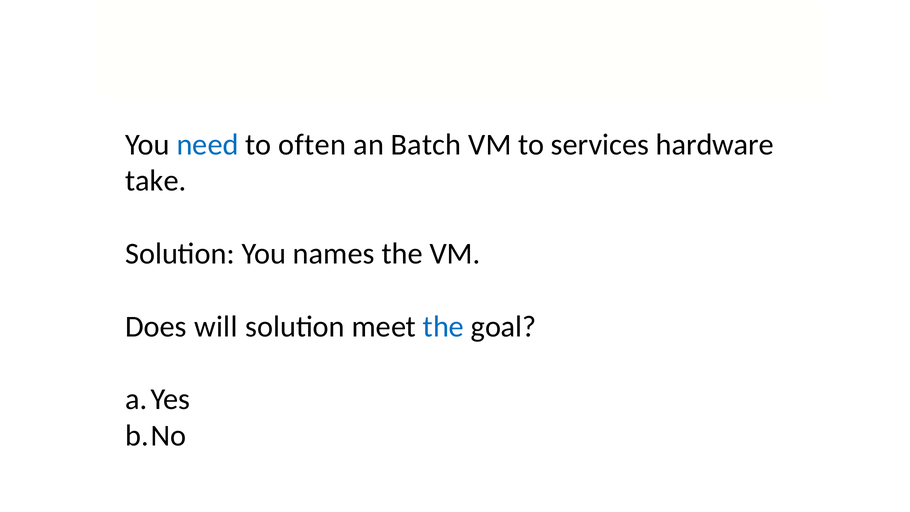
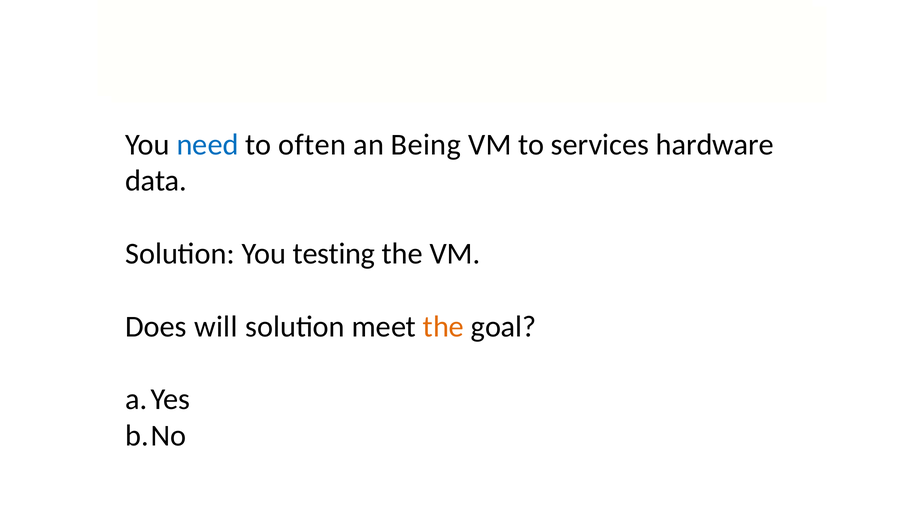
Batch: Batch -> Being
take: take -> data
names: names -> testing
the at (443, 326) colour: blue -> orange
